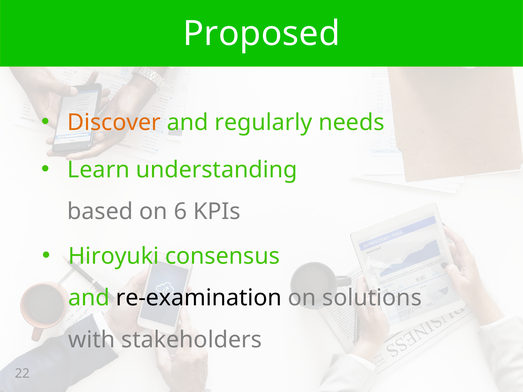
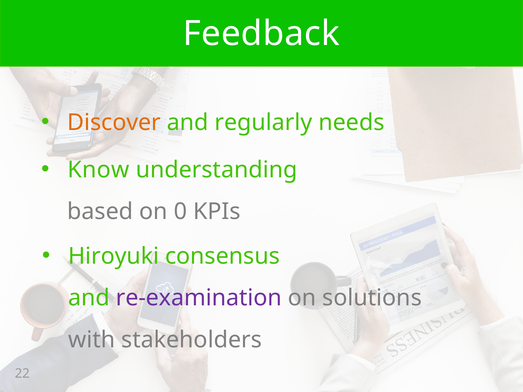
Proposed: Proposed -> Feedback
Learn: Learn -> Know
6: 6 -> 0
re-examination colour: black -> purple
